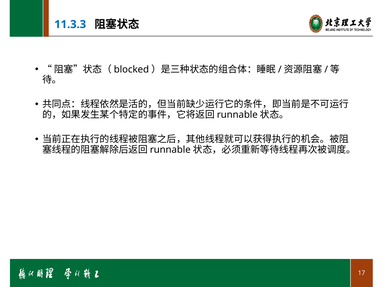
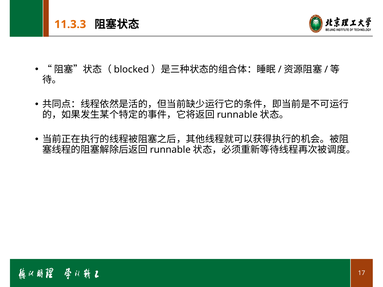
11.3.3 colour: blue -> orange
